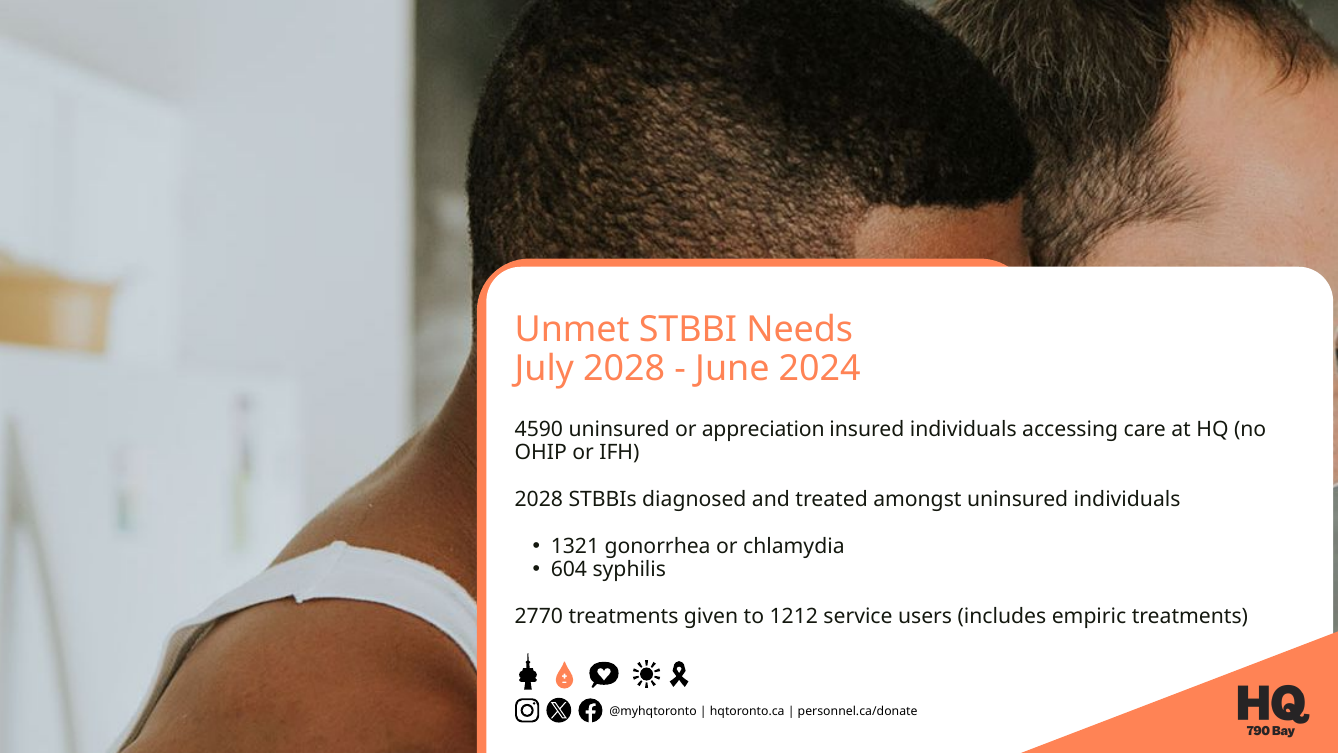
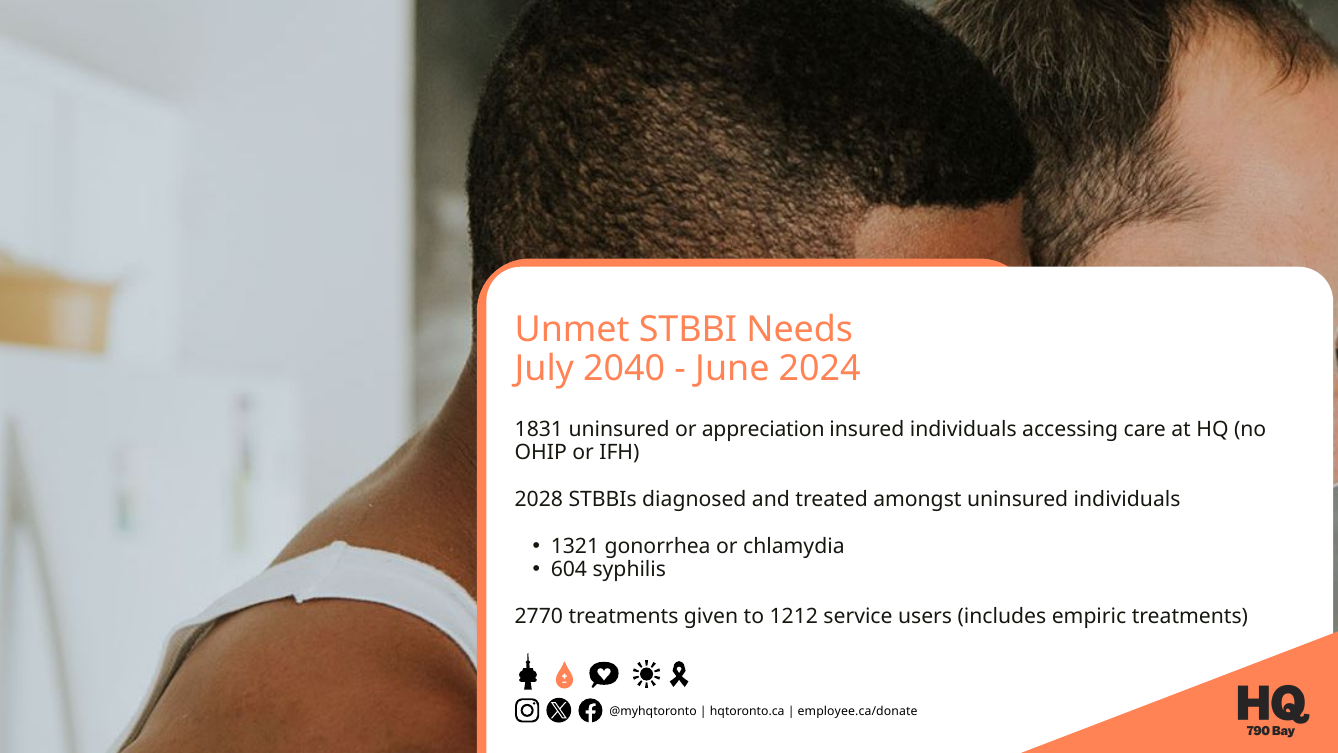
July 2028: 2028 -> 2040
4590: 4590 -> 1831
personnel.ca/donate: personnel.ca/donate -> employee.ca/donate
